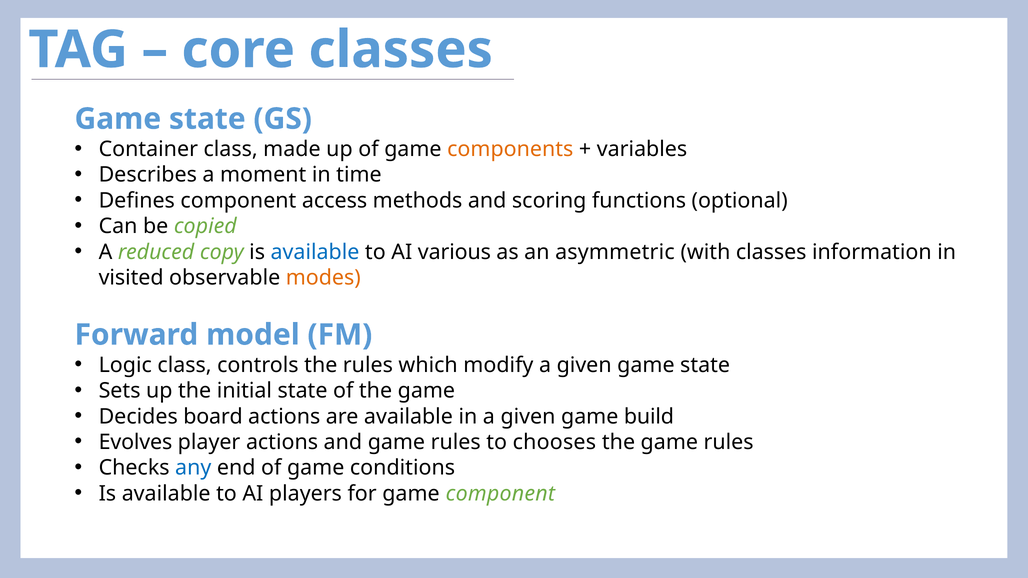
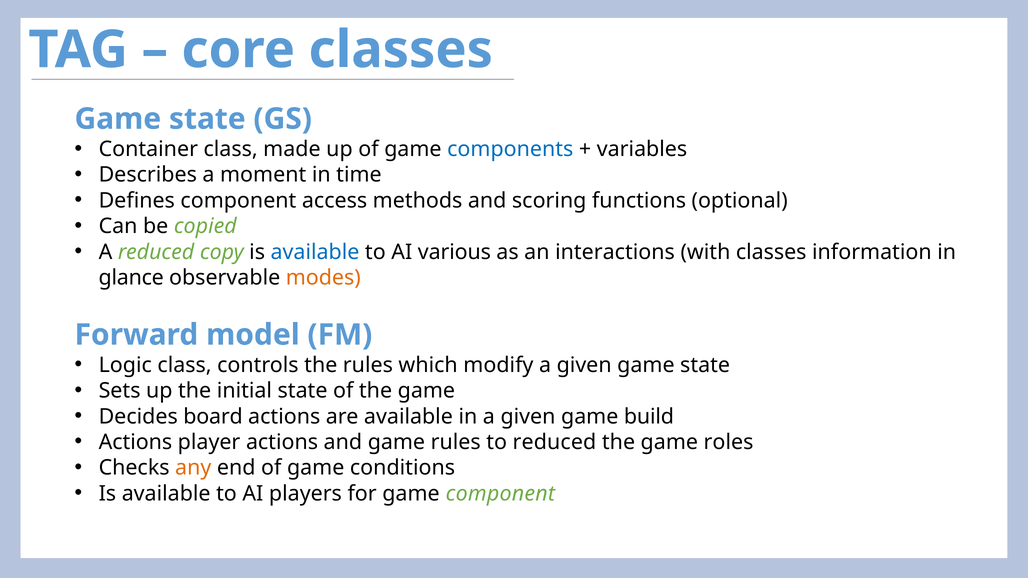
components colour: orange -> blue
asymmetric: asymmetric -> interactions
visited: visited -> glance
Evolves at (135, 442): Evolves -> Actions
to chooses: chooses -> reduced
the game rules: rules -> roles
any colour: blue -> orange
